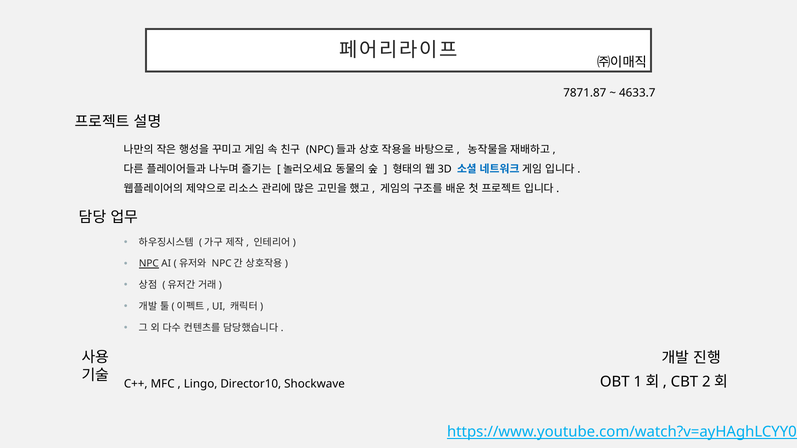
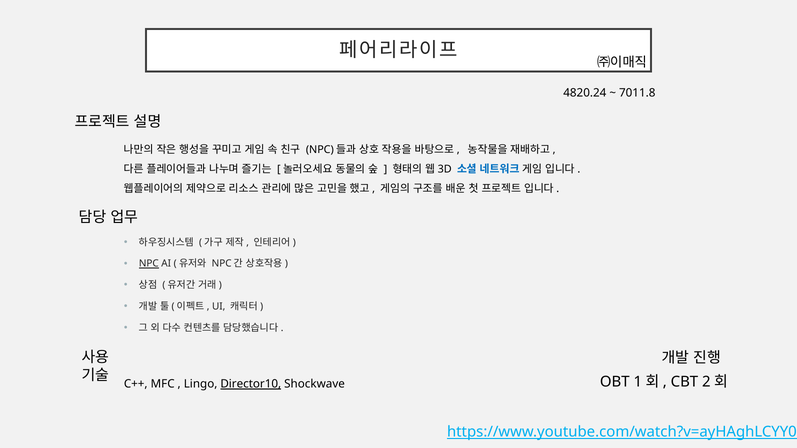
7871.87: 7871.87 -> 4820.24
4633.7: 4633.7 -> 7011.8
Director10 underline: none -> present
